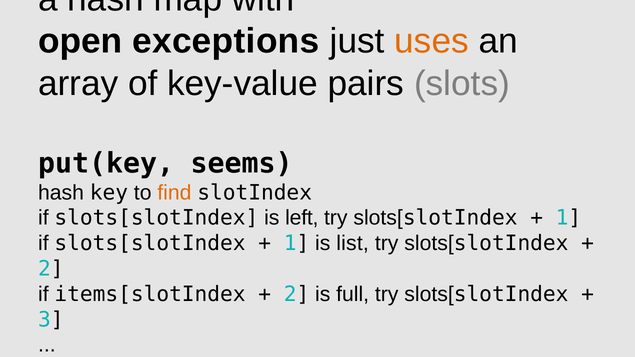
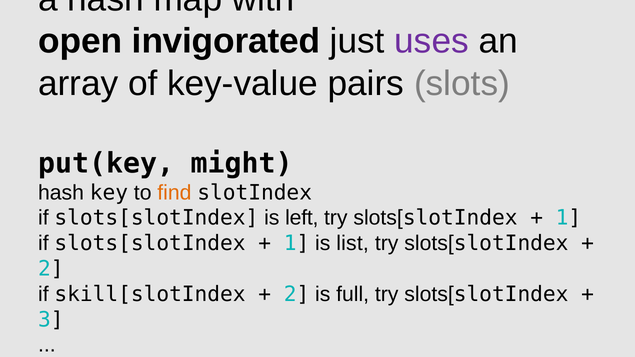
exceptions: exceptions -> invigorated
uses colour: orange -> purple
seems: seems -> might
items[slotIndex: items[slotIndex -> skill[slotIndex
